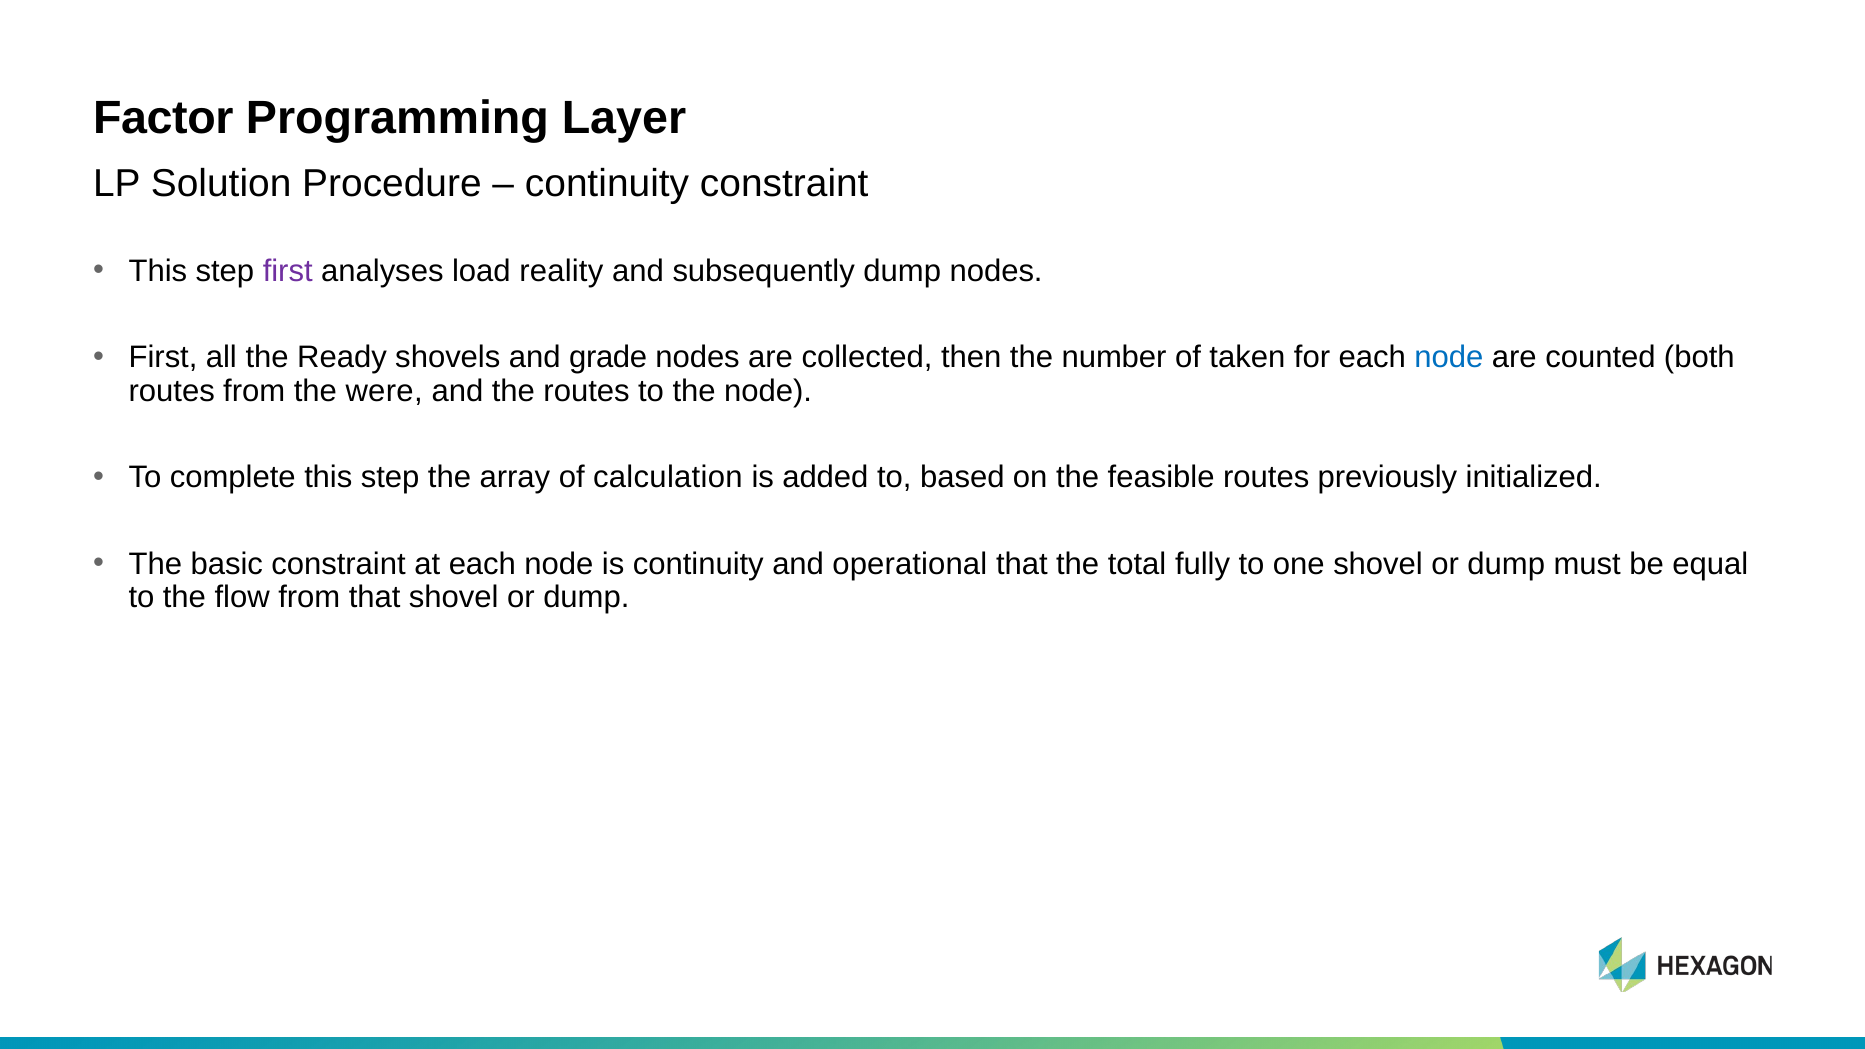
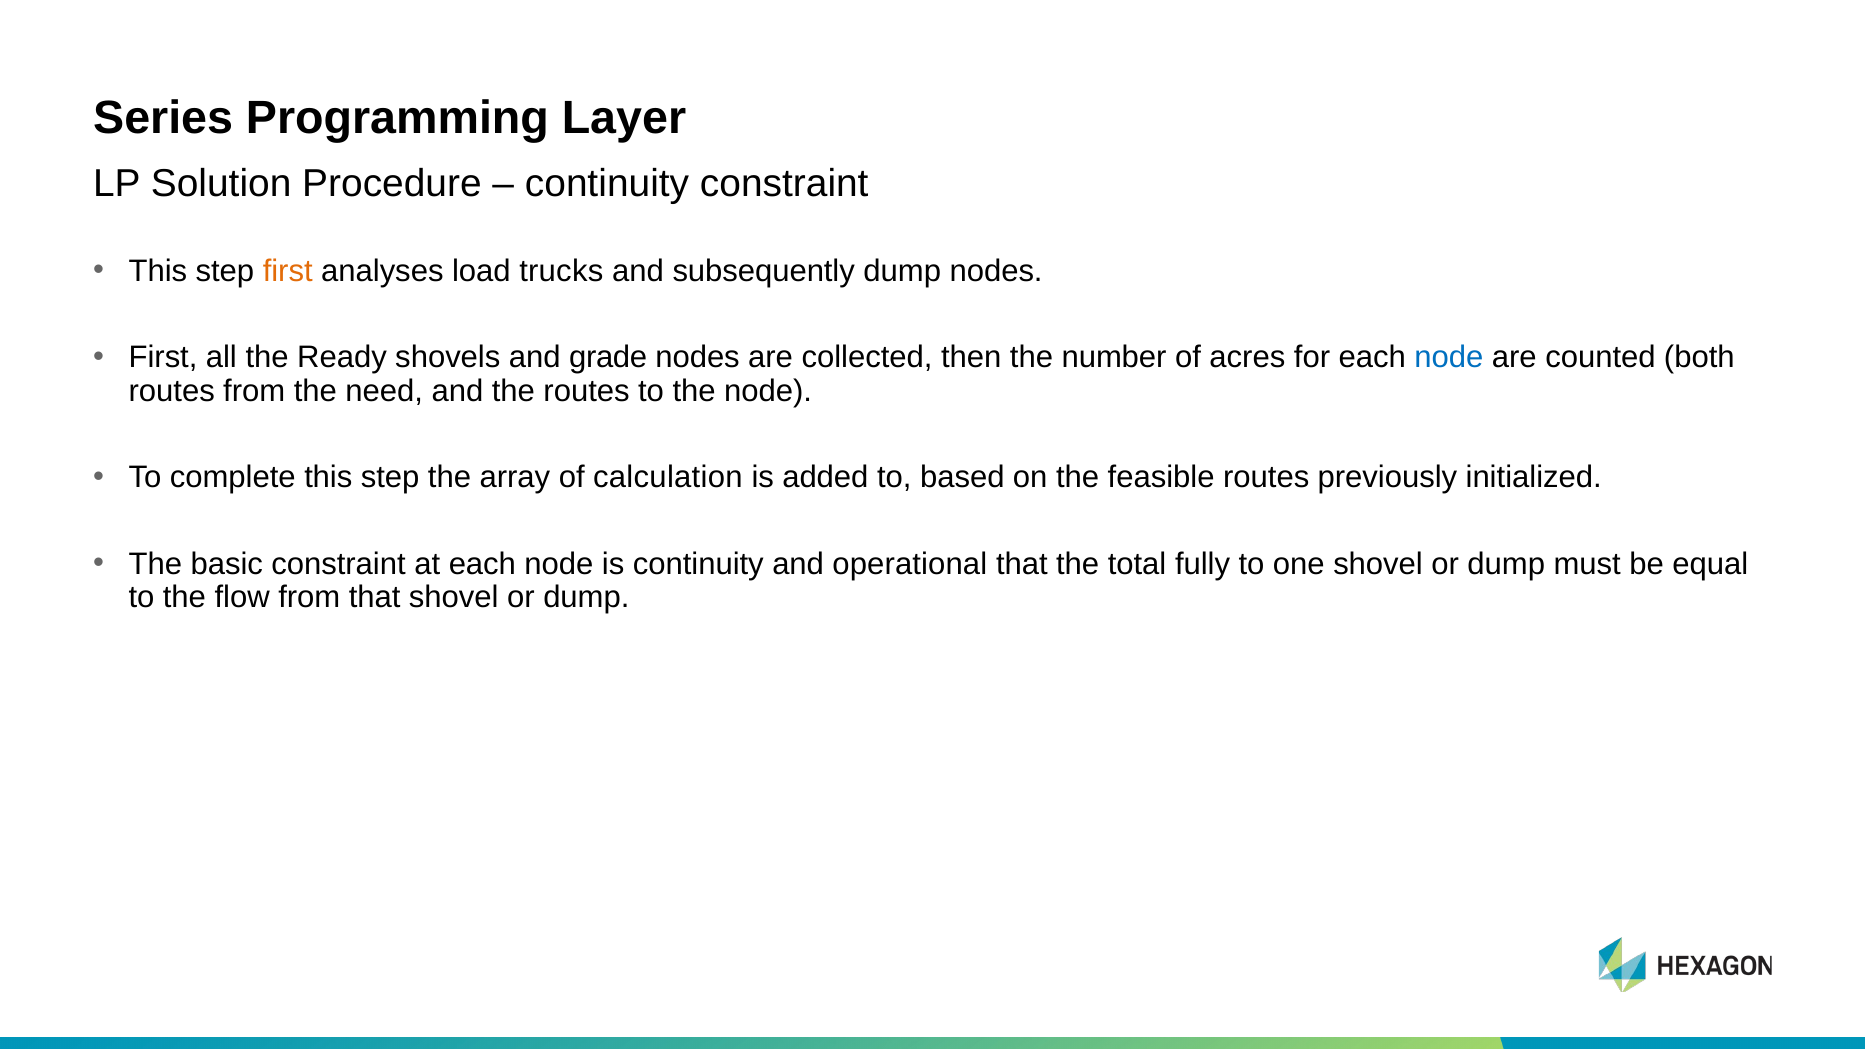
Factor: Factor -> Series
first at (288, 271) colour: purple -> orange
reality: reality -> trucks
taken: taken -> acres
were: were -> need
